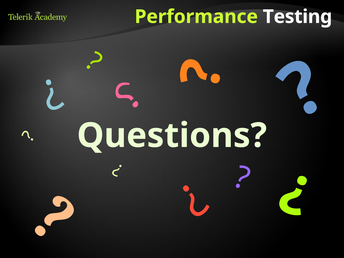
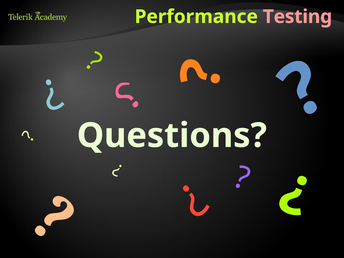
Testing colour: white -> pink
